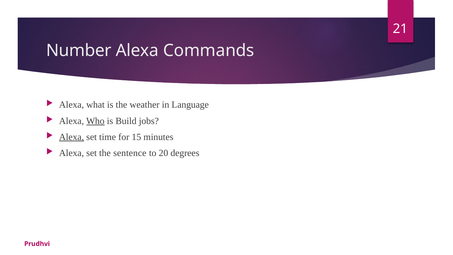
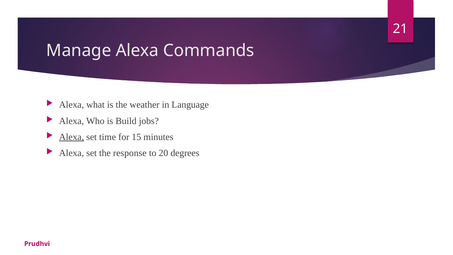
Number: Number -> Manage
Who underline: present -> none
sentence: sentence -> response
